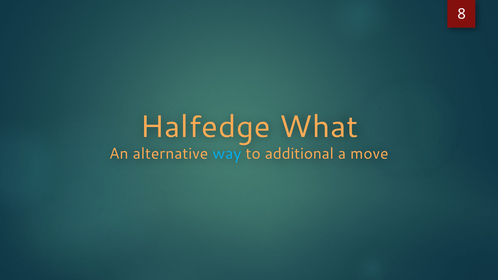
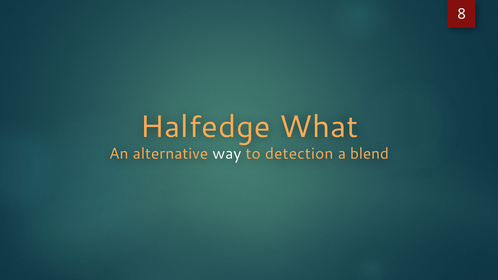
way colour: light blue -> white
additional: additional -> detection
move: move -> blend
